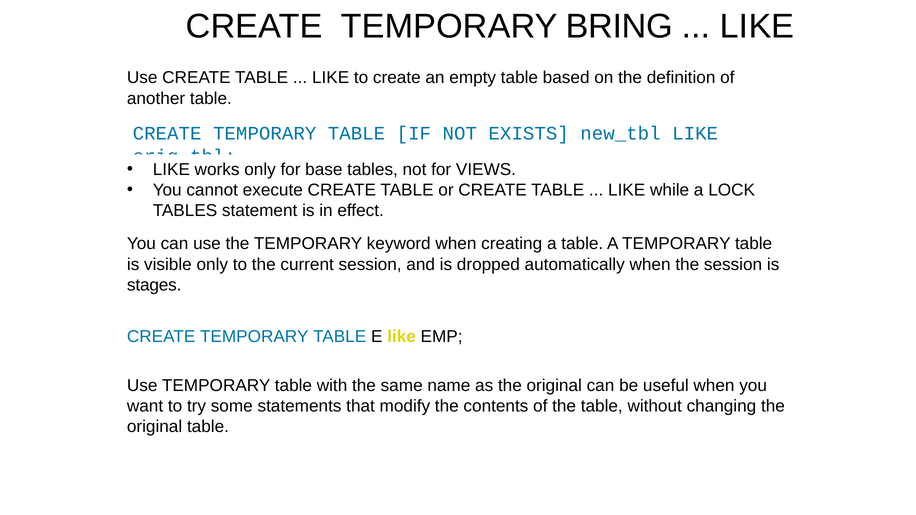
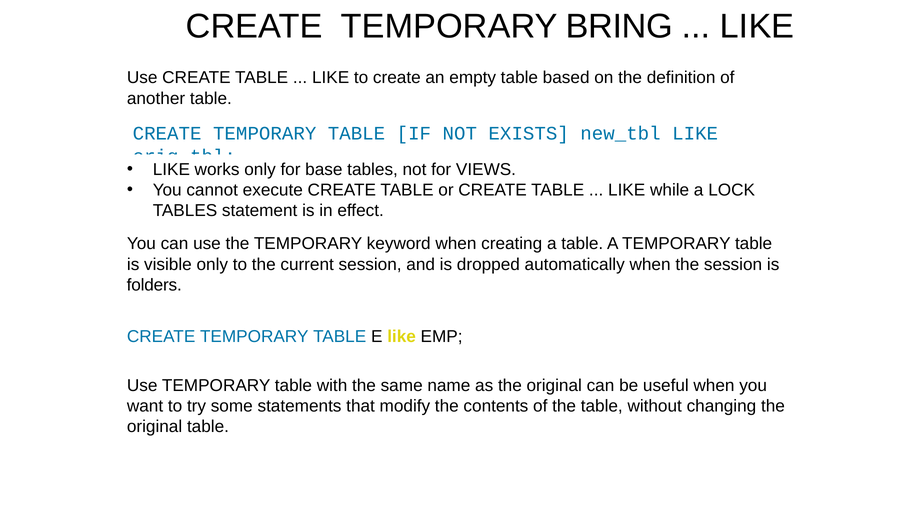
stages: stages -> folders
